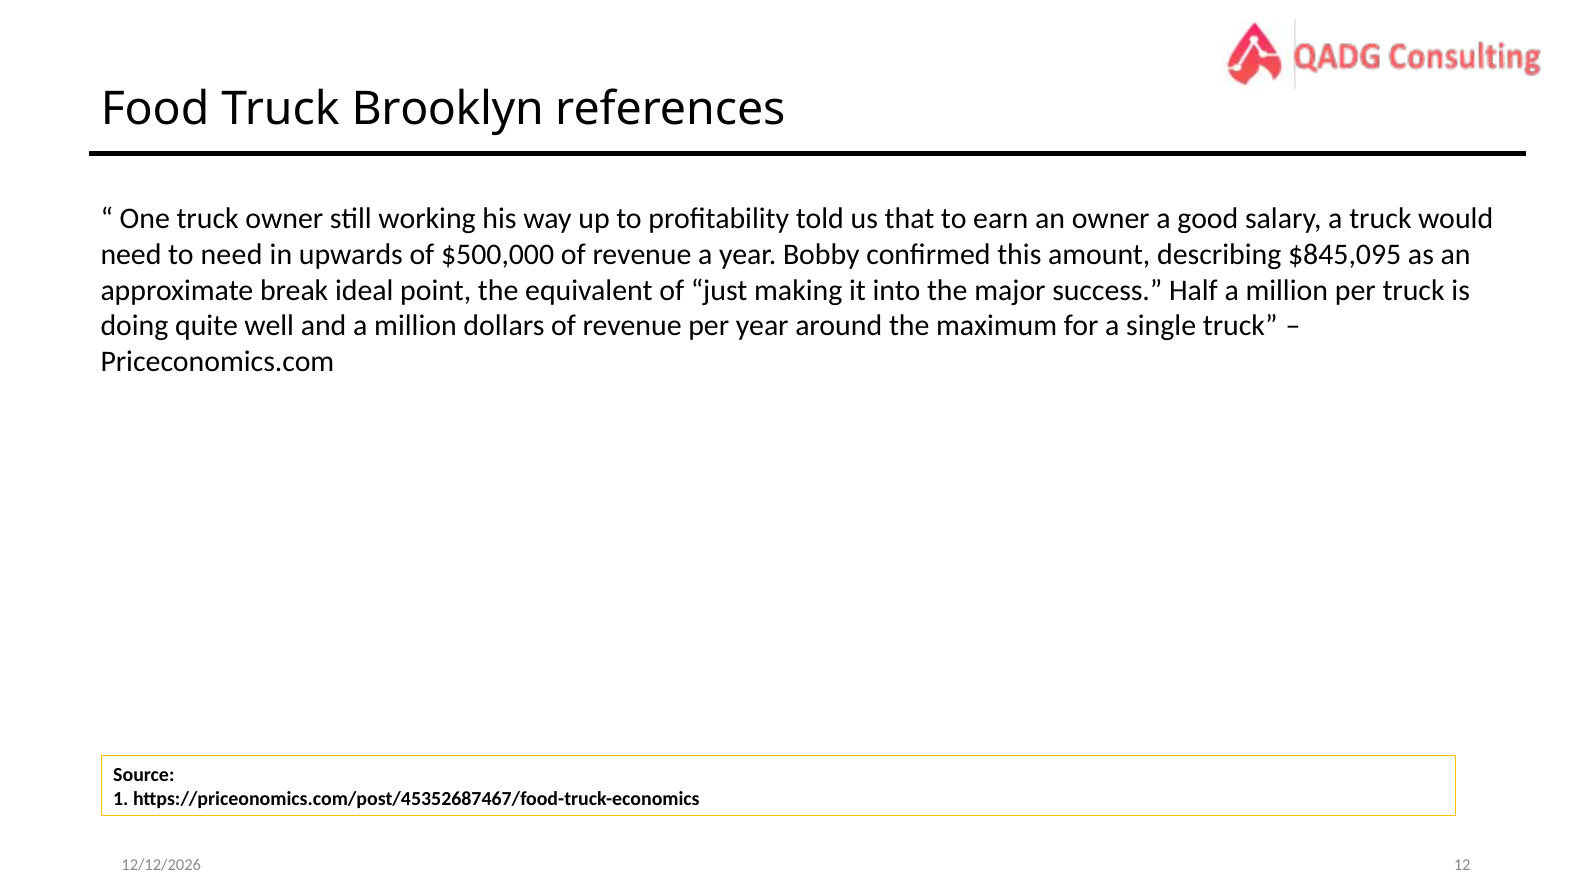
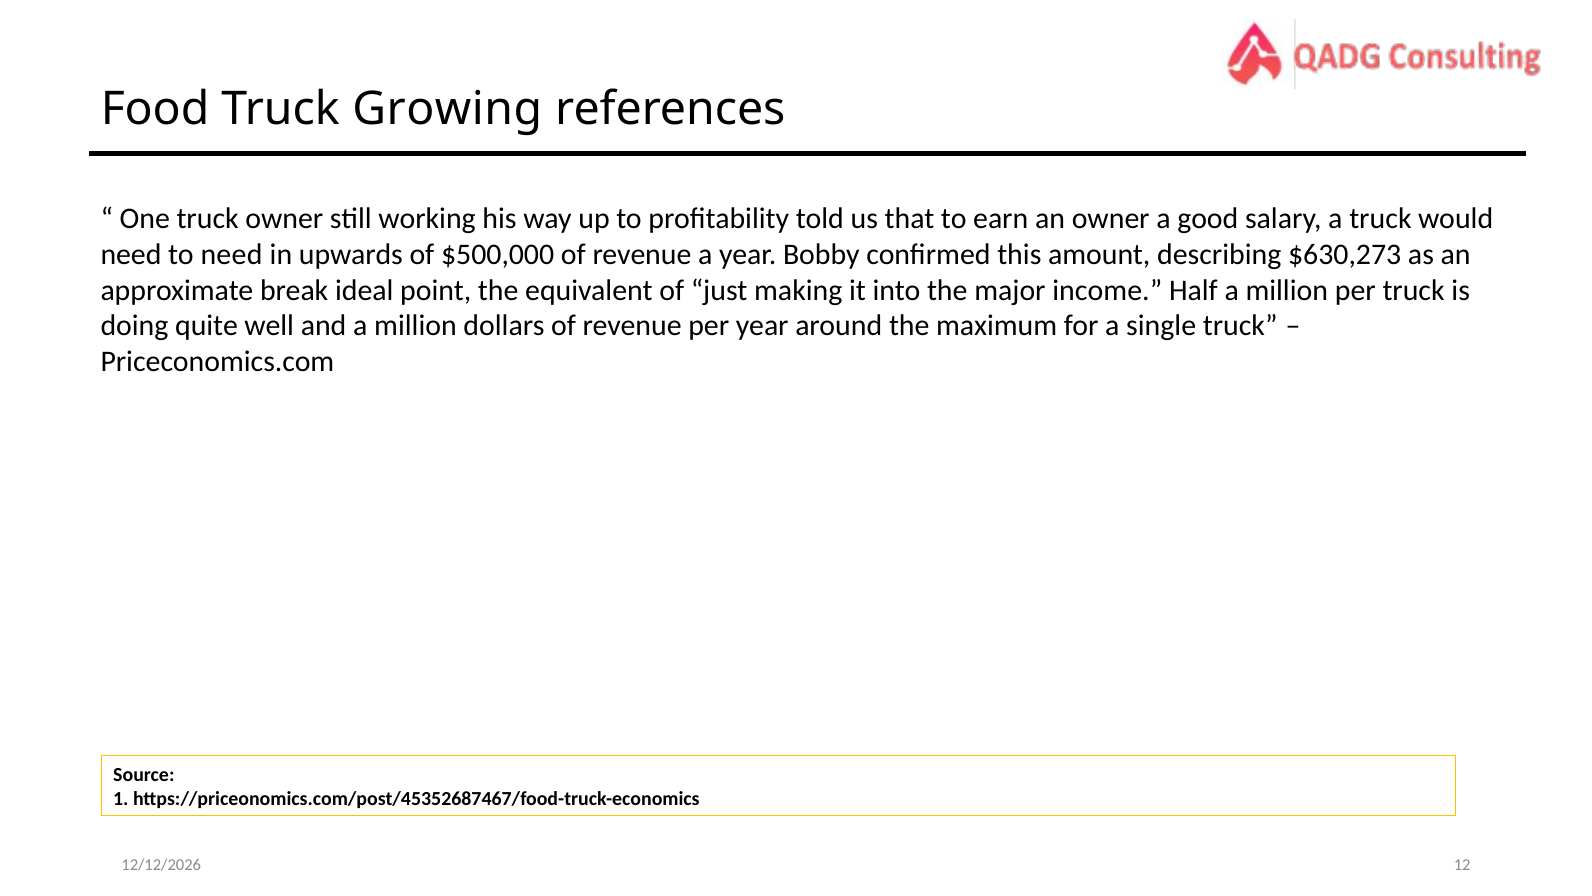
Brooklyn: Brooklyn -> Growing
$845,095: $845,095 -> $630,273
success: success -> income
